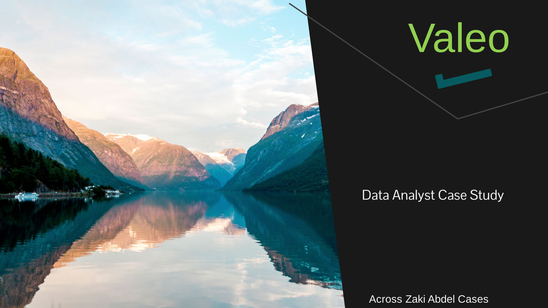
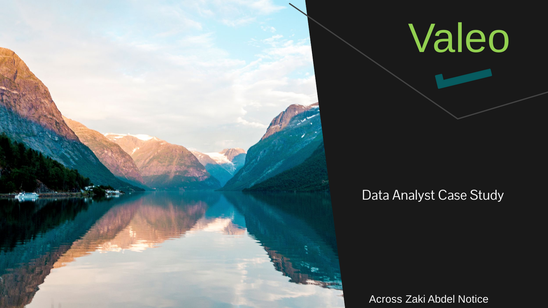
Cases: Cases -> Notice
